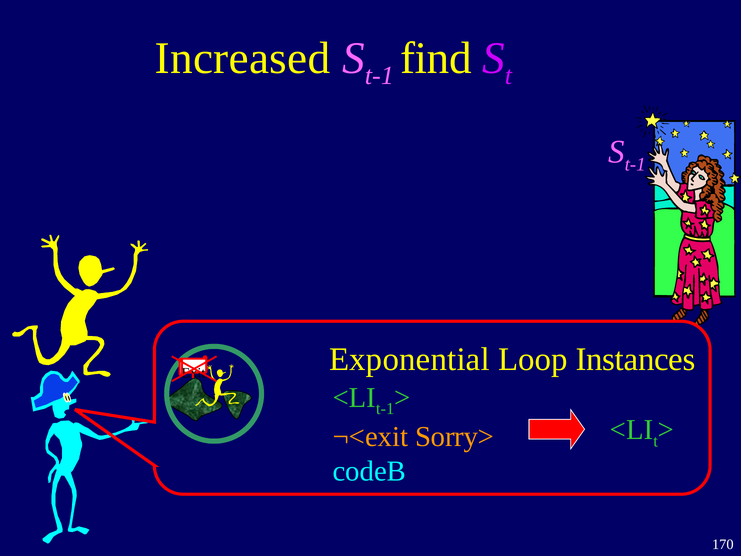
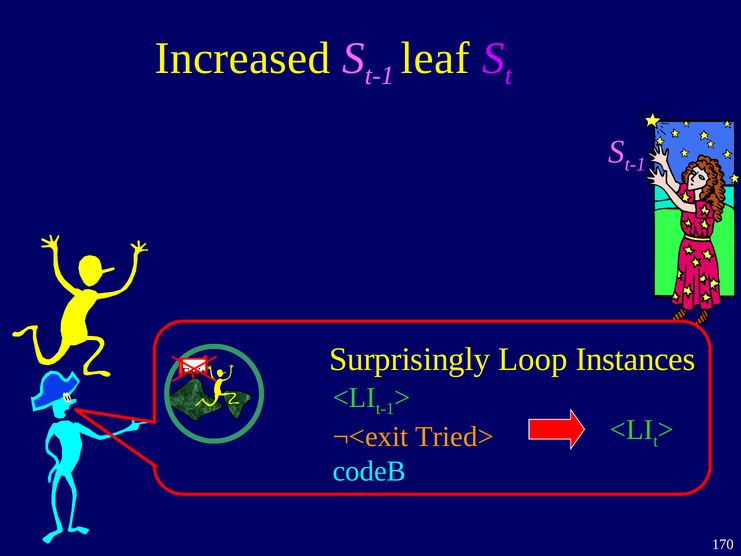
find: find -> leaf
Exponential: Exponential -> Surprisingly
Sorry>: Sorry> -> Tried>
